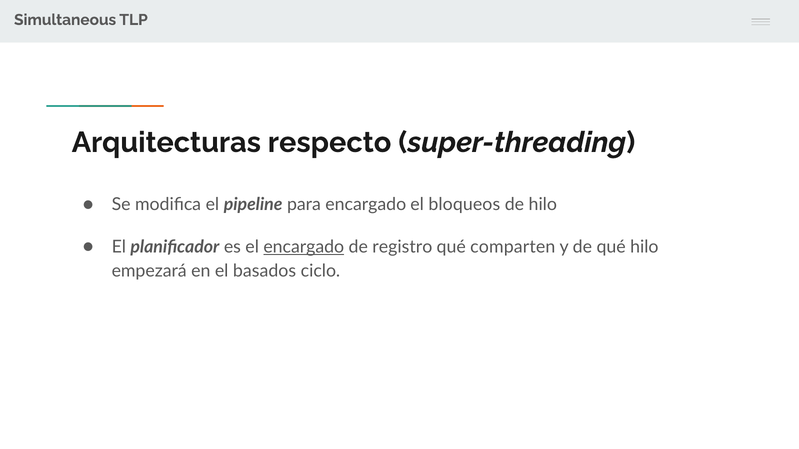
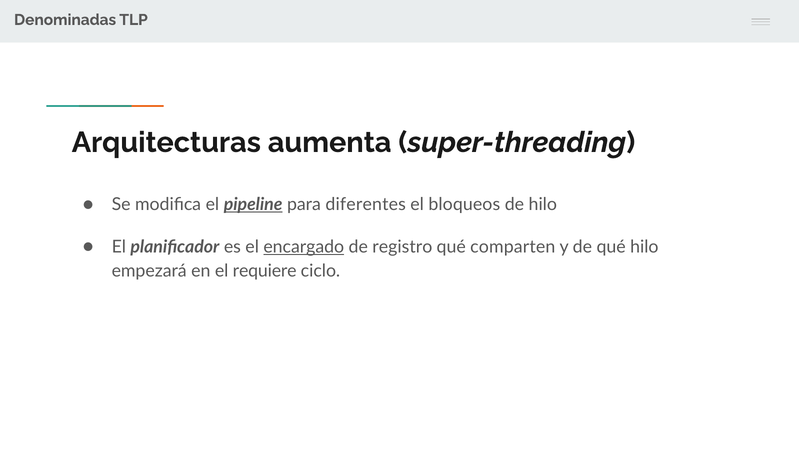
Simultaneous: Simultaneous -> Denominadas
respecto: respecto -> aumenta
pipeline underline: none -> present
para encargado: encargado -> diferentes
basados: basados -> requiere
